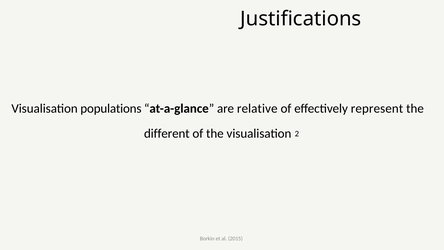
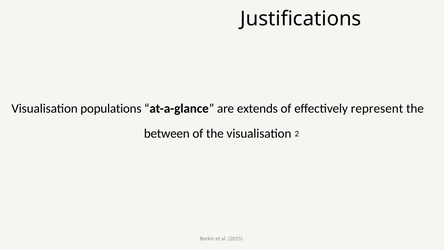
relative: relative -> extends
different: different -> between
